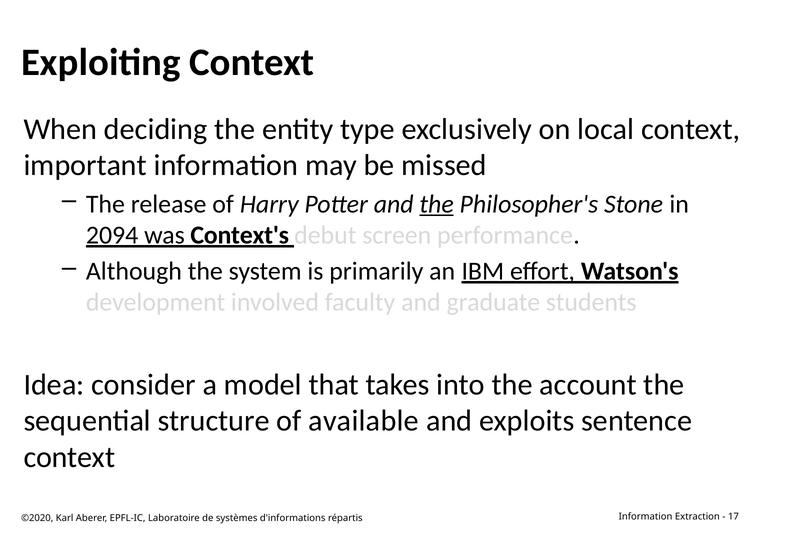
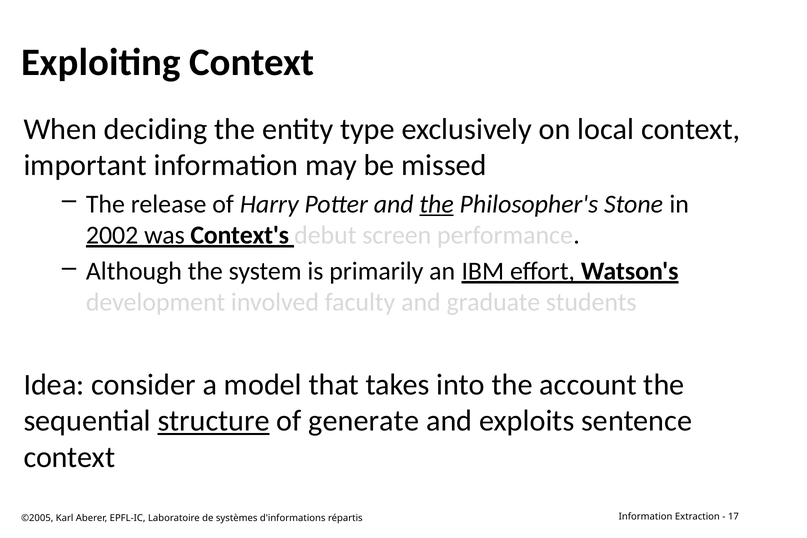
2094: 2094 -> 2002
structure underline: none -> present
available: available -> generate
©2020: ©2020 -> ©2005
